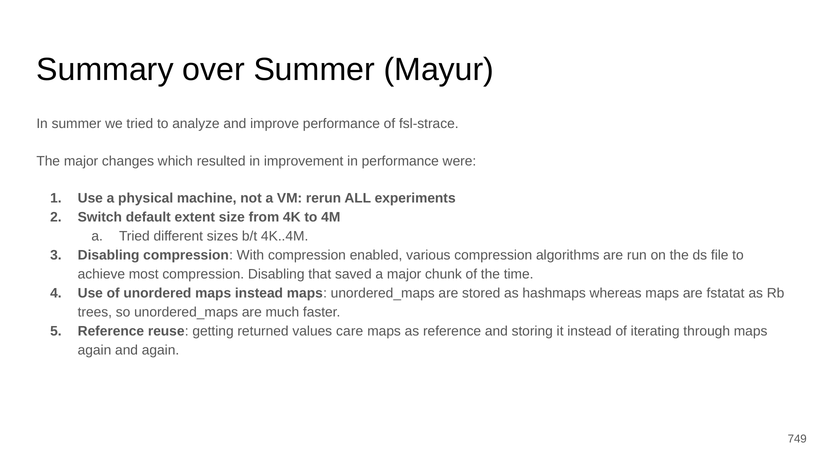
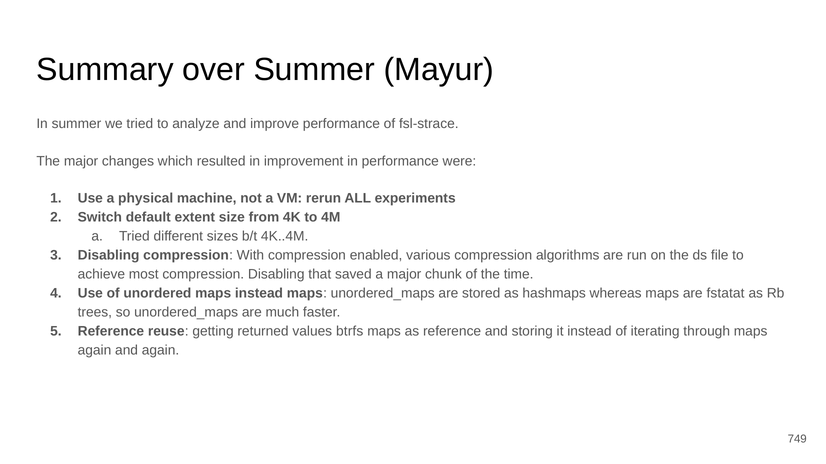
care: care -> btrfs
